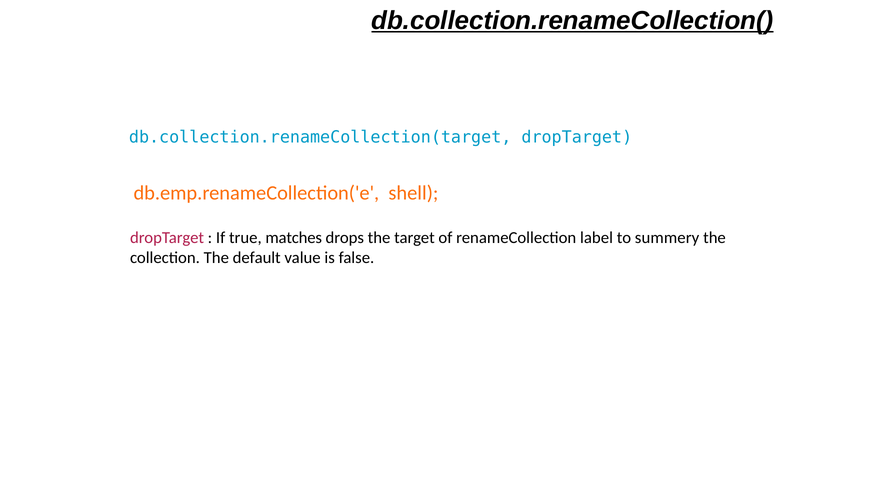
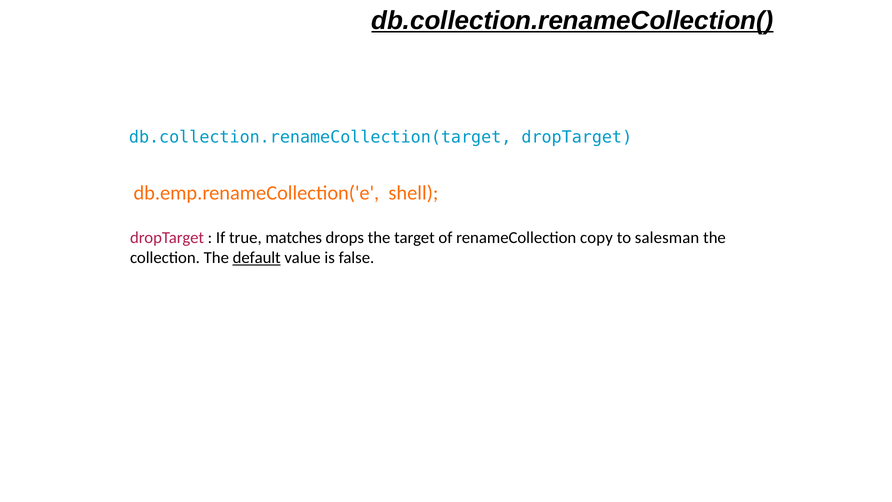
label: label -> copy
summery: summery -> salesman
default underline: none -> present
